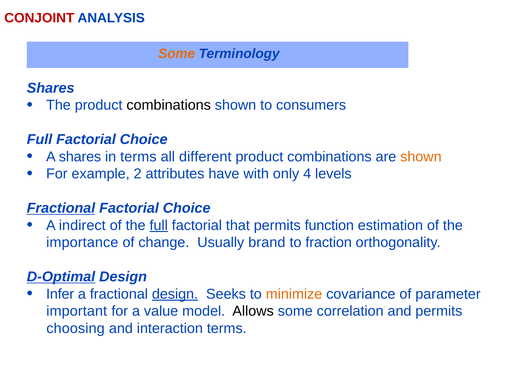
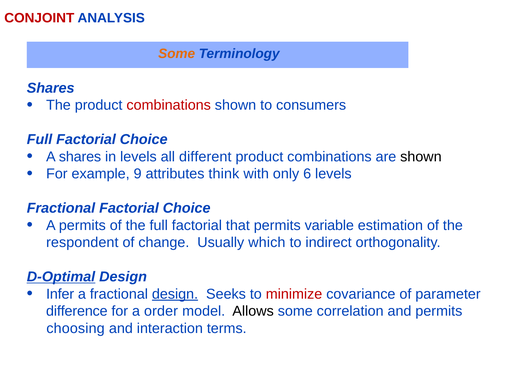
combinations at (169, 105) colour: black -> red
in terms: terms -> levels
shown at (421, 157) colour: orange -> black
2: 2 -> 9
have: have -> think
4: 4 -> 6
Fractional at (61, 208) underline: present -> none
A indirect: indirect -> permits
full at (159, 225) underline: present -> none
function: function -> variable
importance: importance -> respondent
brand: brand -> which
fraction: fraction -> indirect
minimize colour: orange -> red
important: important -> difference
value: value -> order
